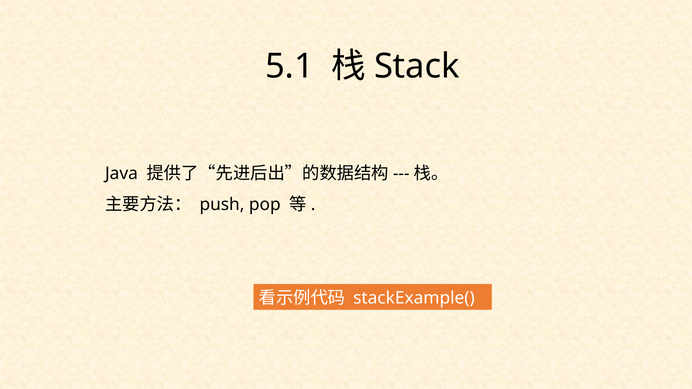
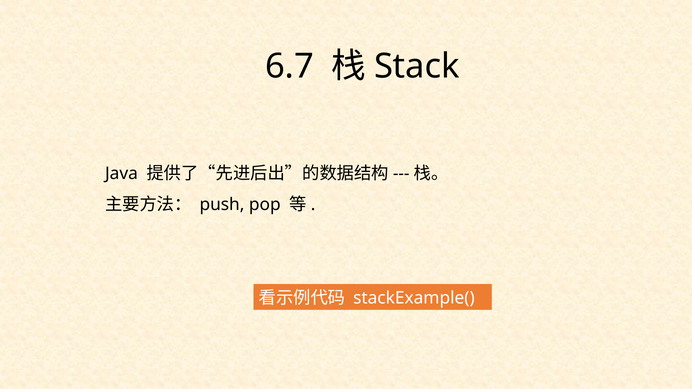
5.1: 5.1 -> 6.7
